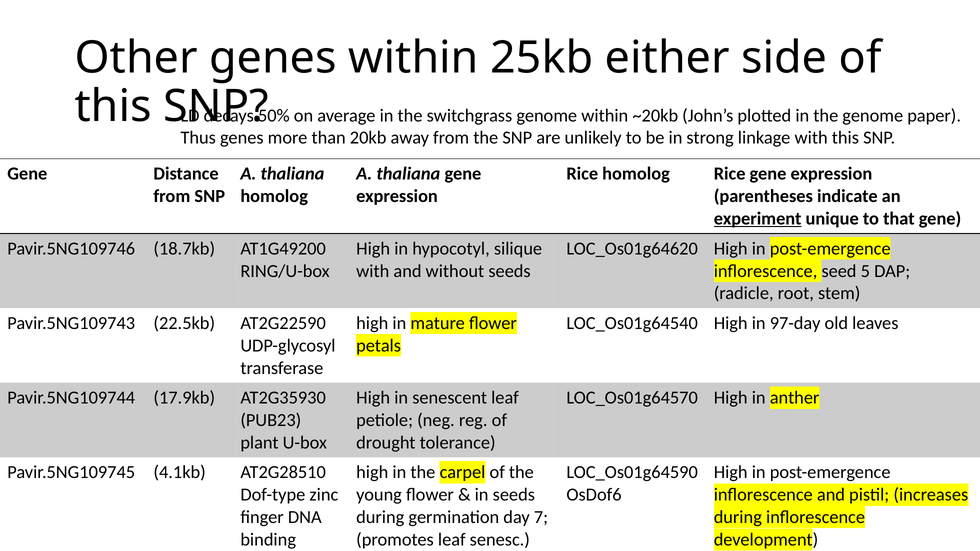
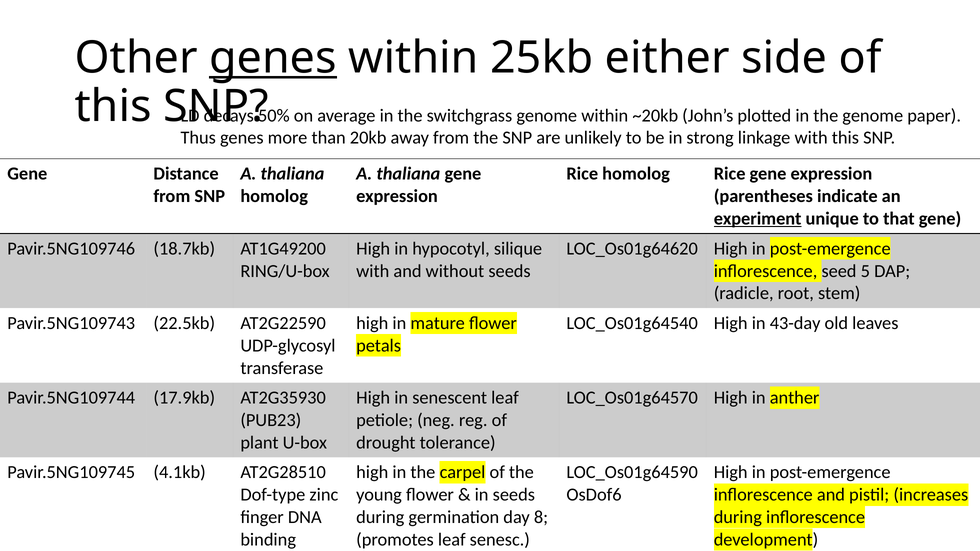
genes at (273, 58) underline: none -> present
97-day: 97-day -> 43-day
7: 7 -> 8
